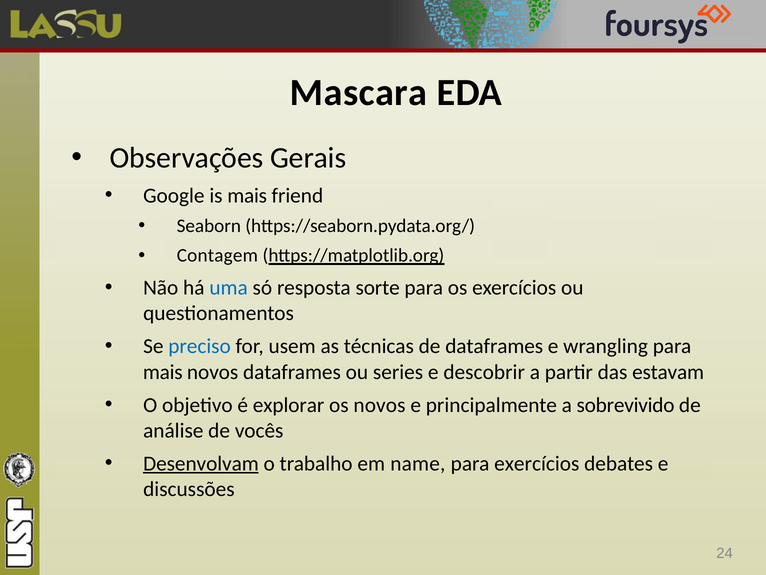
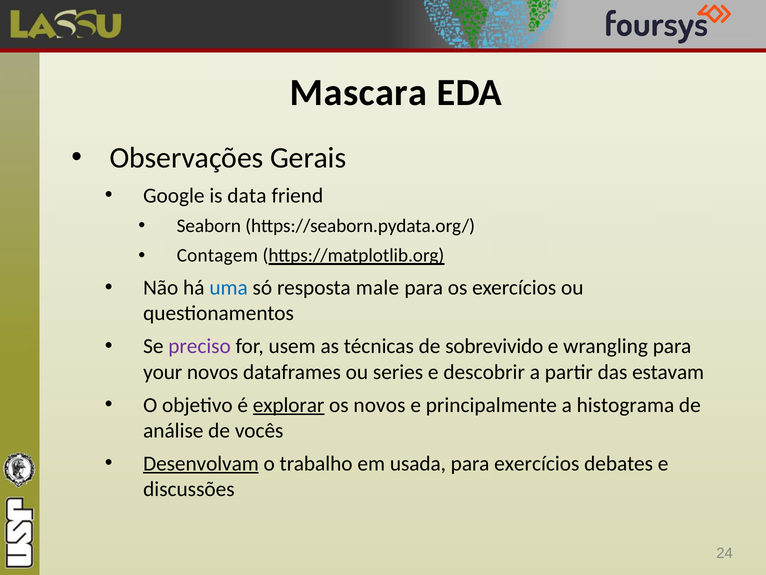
is mais: mais -> data
sorte: sorte -> male
preciso colour: blue -> purple
de dataframes: dataframes -> sobrevivido
mais at (163, 372): mais -> your
explorar underline: none -> present
sobrevivido: sobrevivido -> histograma
name: name -> usada
